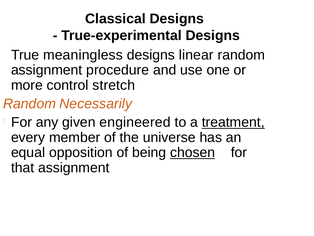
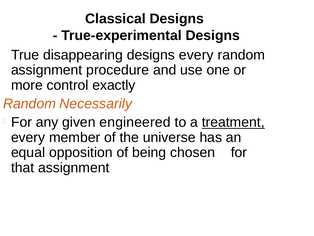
meaningless: meaningless -> disappearing
designs linear: linear -> every
stretch: stretch -> exactly
chosen underline: present -> none
